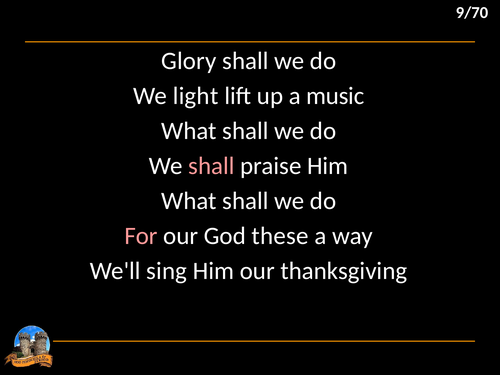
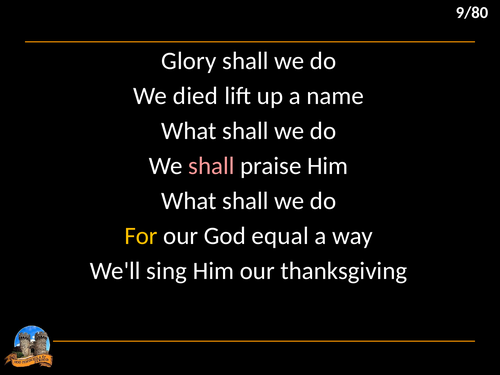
9/70: 9/70 -> 9/80
light: light -> died
music: music -> name
For colour: pink -> yellow
these: these -> equal
